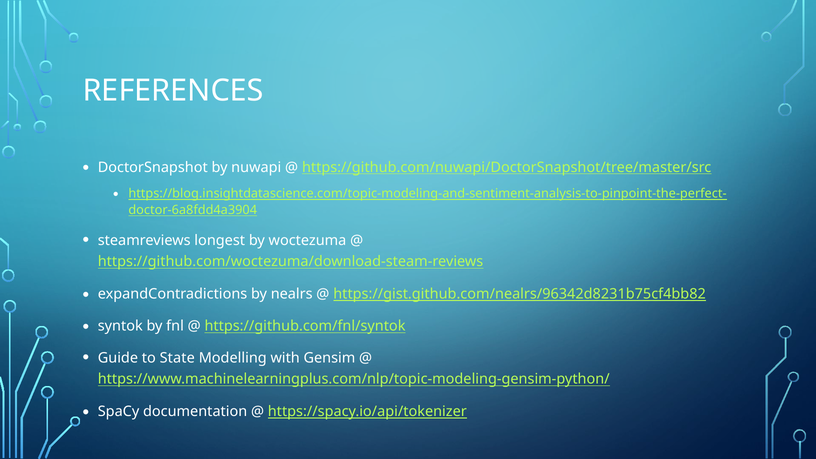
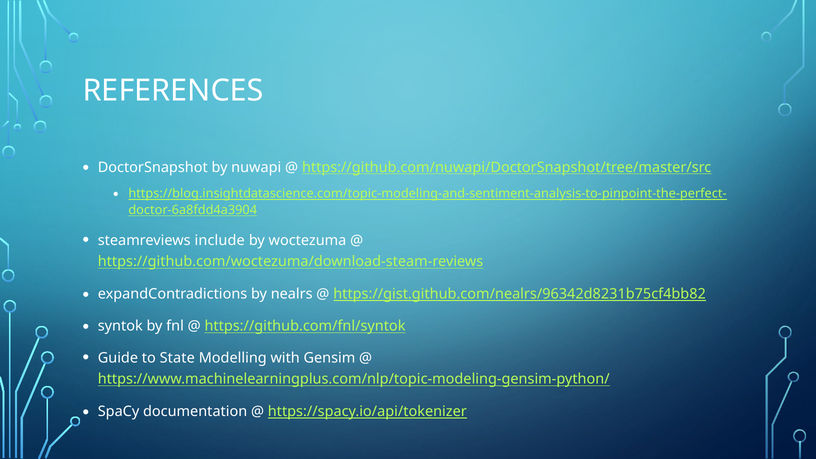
longest: longest -> include
